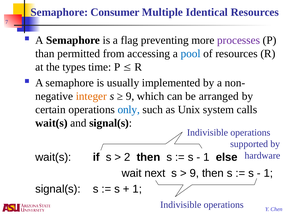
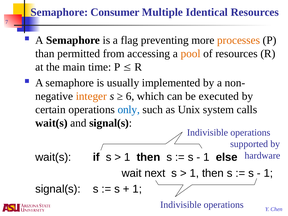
processes colour: purple -> orange
pool colour: blue -> orange
types: types -> main
9 at (130, 96): 9 -> 6
arranged: arranged -> executed
2 at (127, 157): 2 -> 1
9 at (194, 173): 9 -> 1
